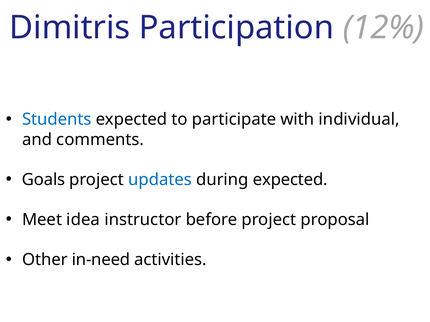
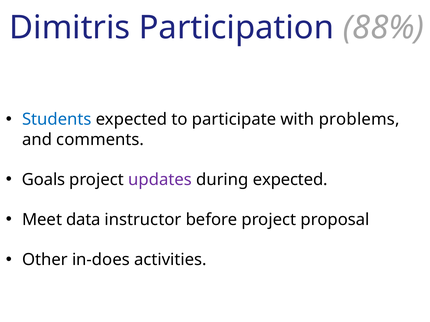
12%: 12% -> 88%
individual: individual -> problems
updates colour: blue -> purple
idea: idea -> data
in-need: in-need -> in-does
